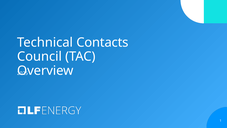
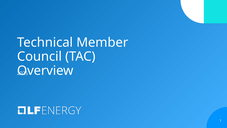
Contacts: Contacts -> Member
